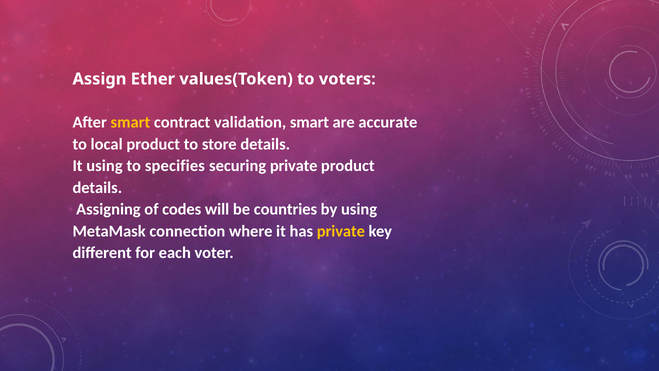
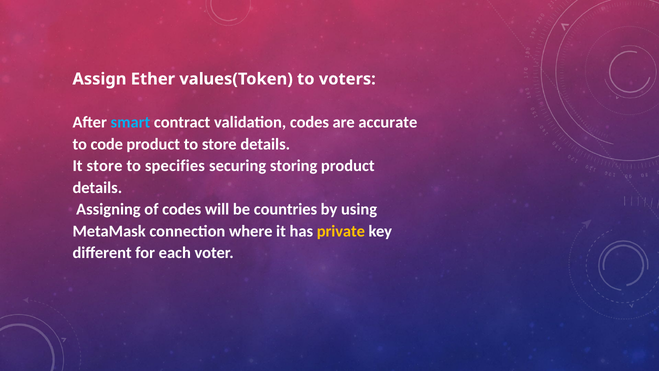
smart at (130, 122) colour: yellow -> light blue
validation smart: smart -> codes
local: local -> code
It using: using -> store
securing private: private -> storing
